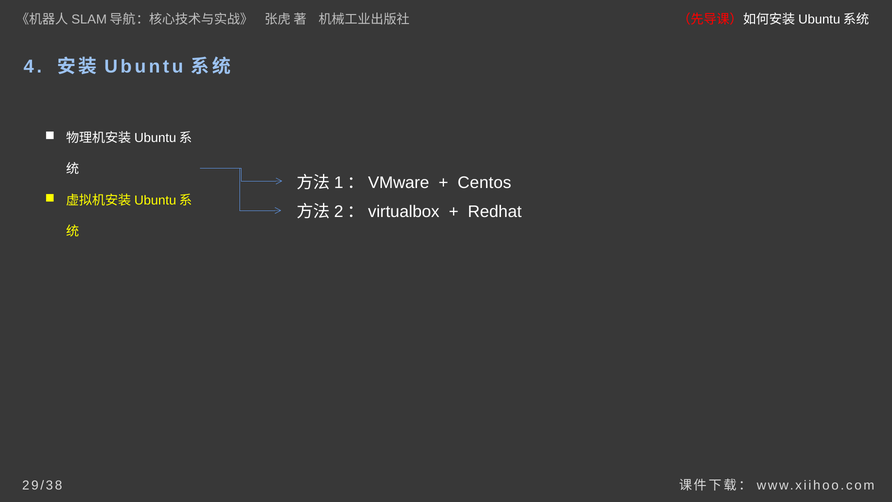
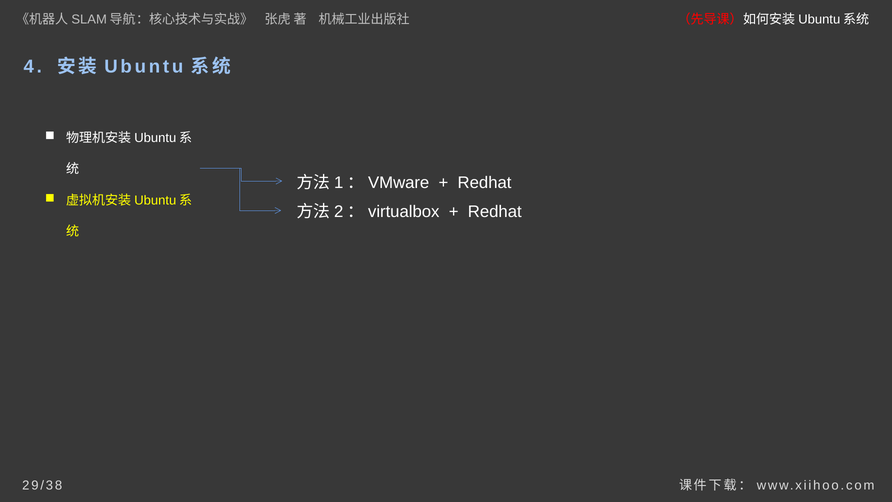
Centos at (484, 183): Centos -> Redhat
